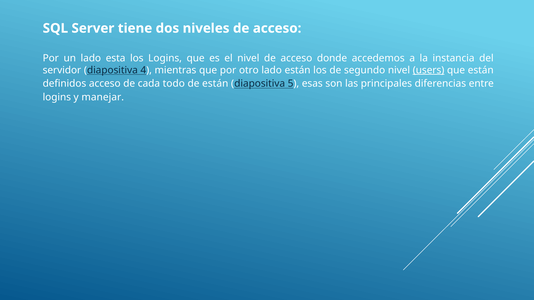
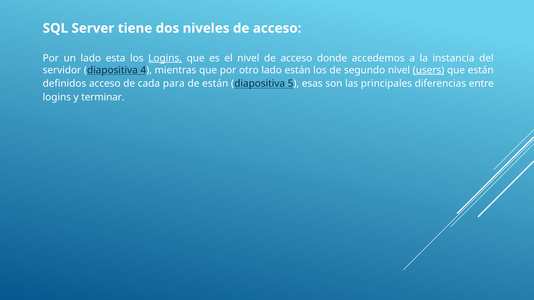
Logins at (165, 58) underline: none -> present
todo: todo -> para
manejar: manejar -> terminar
